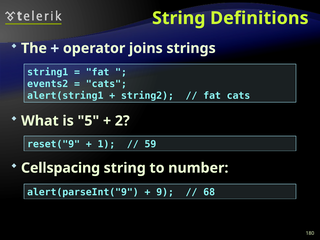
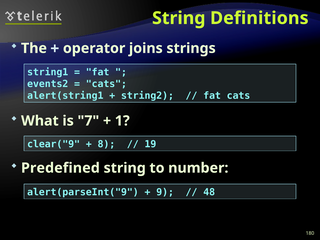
5: 5 -> 7
2: 2 -> 1
reset("9: reset("9 -> clear("9
1: 1 -> 8
59: 59 -> 19
Cellspacing: Cellspacing -> Predefined
68: 68 -> 48
